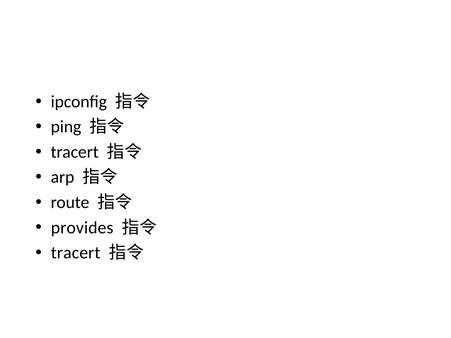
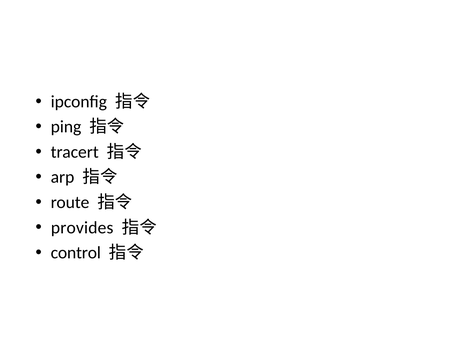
tracert at (76, 253): tracert -> control
